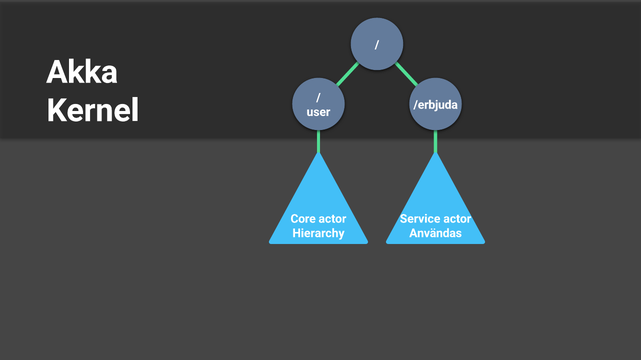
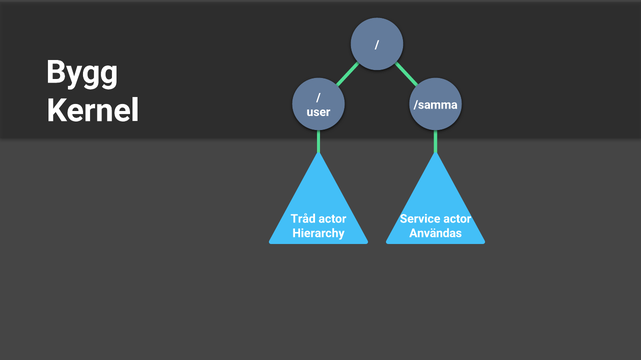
Akka: Akka -> Bygg
/erbjuda: /erbjuda -> /samma
Core: Core -> Tråd
